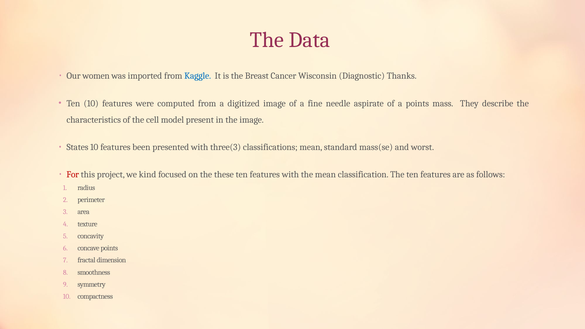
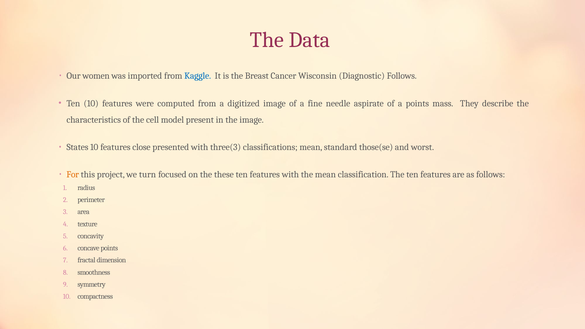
Diagnostic Thanks: Thanks -> Follows
been: been -> close
mass(se: mass(se -> those(se
For colour: red -> orange
kind: kind -> turn
